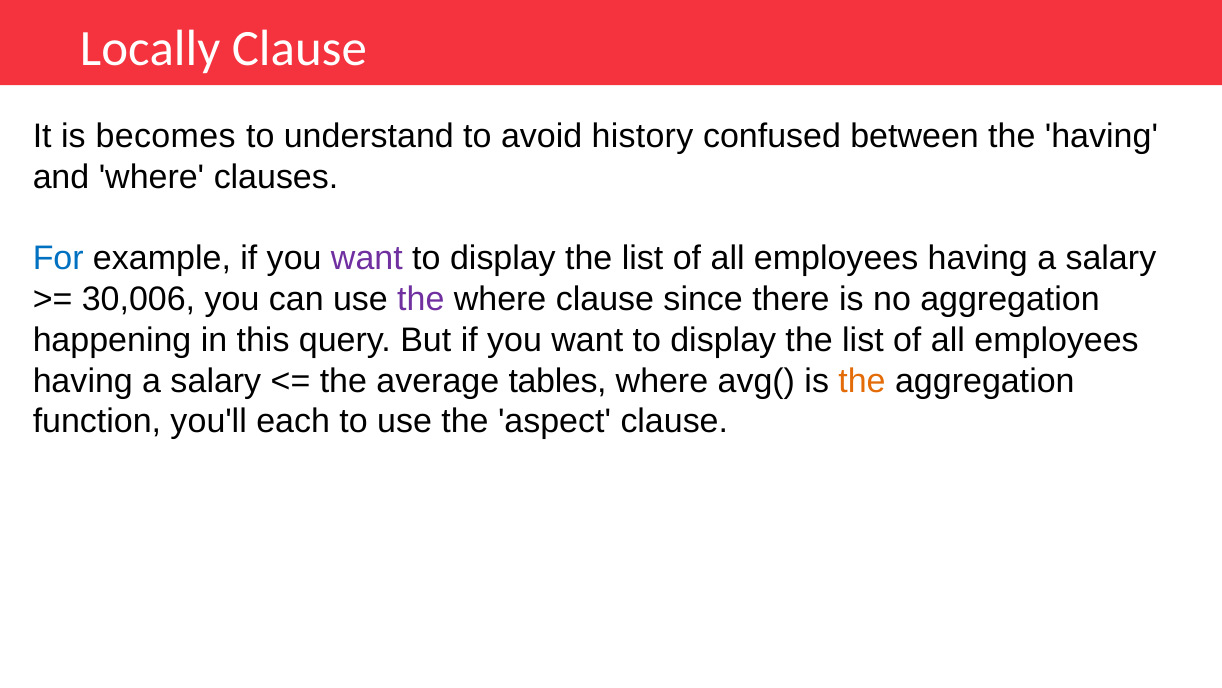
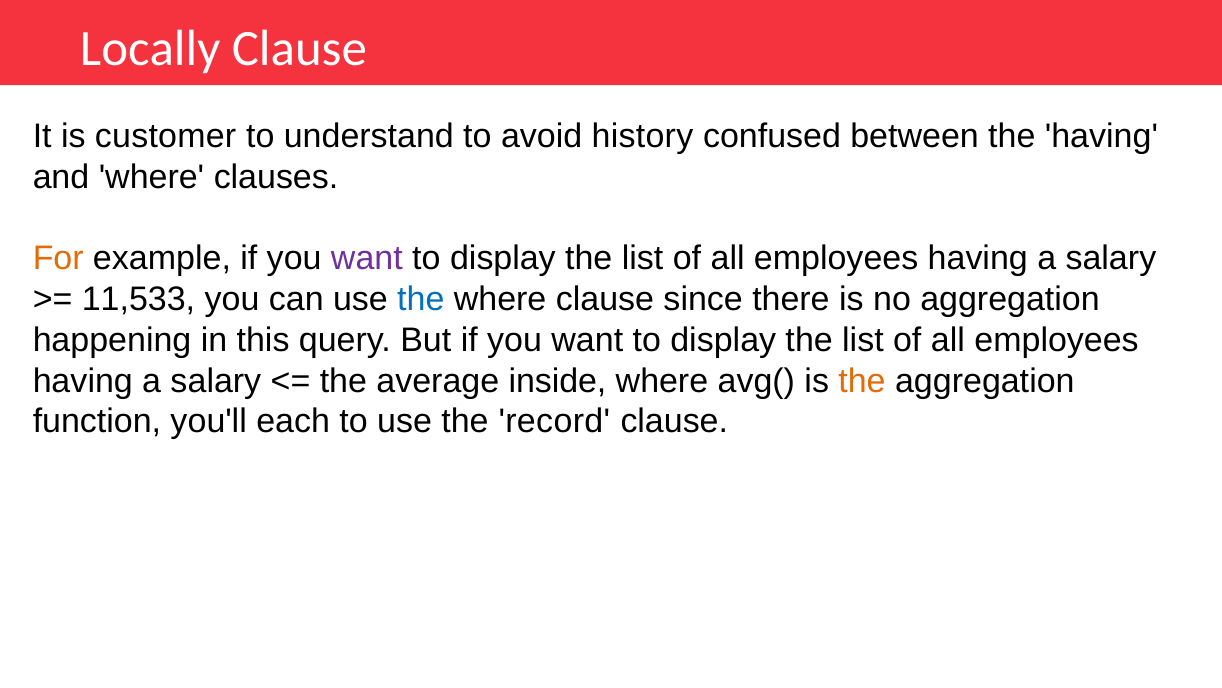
becomes: becomes -> customer
For colour: blue -> orange
30,006: 30,006 -> 11,533
the at (421, 299) colour: purple -> blue
tables: tables -> inside
aspect: aspect -> record
